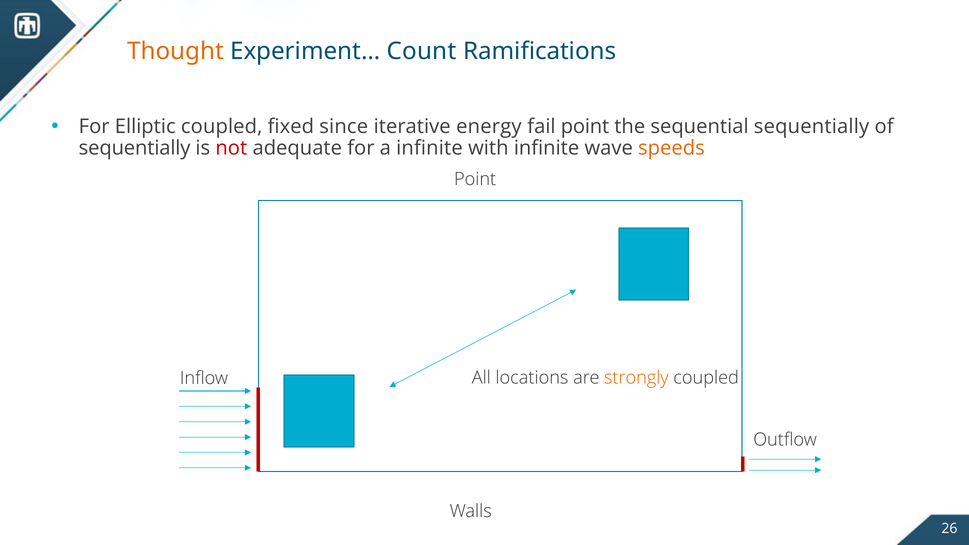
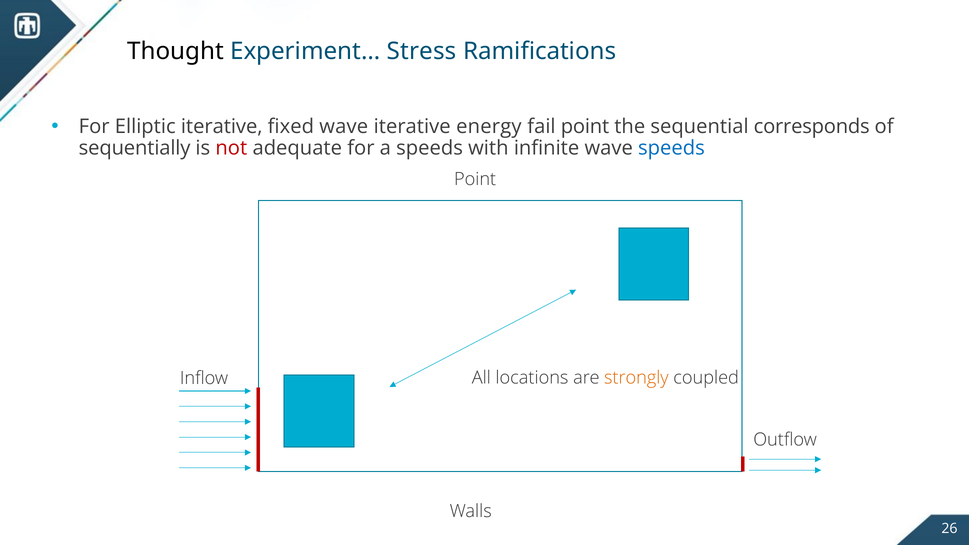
Thought colour: orange -> black
Count: Count -> Stress
Elliptic coupled: coupled -> iterative
fixed since: since -> wave
sequential sequentially: sequentially -> corresponds
a infinite: infinite -> speeds
speeds at (671, 148) colour: orange -> blue
